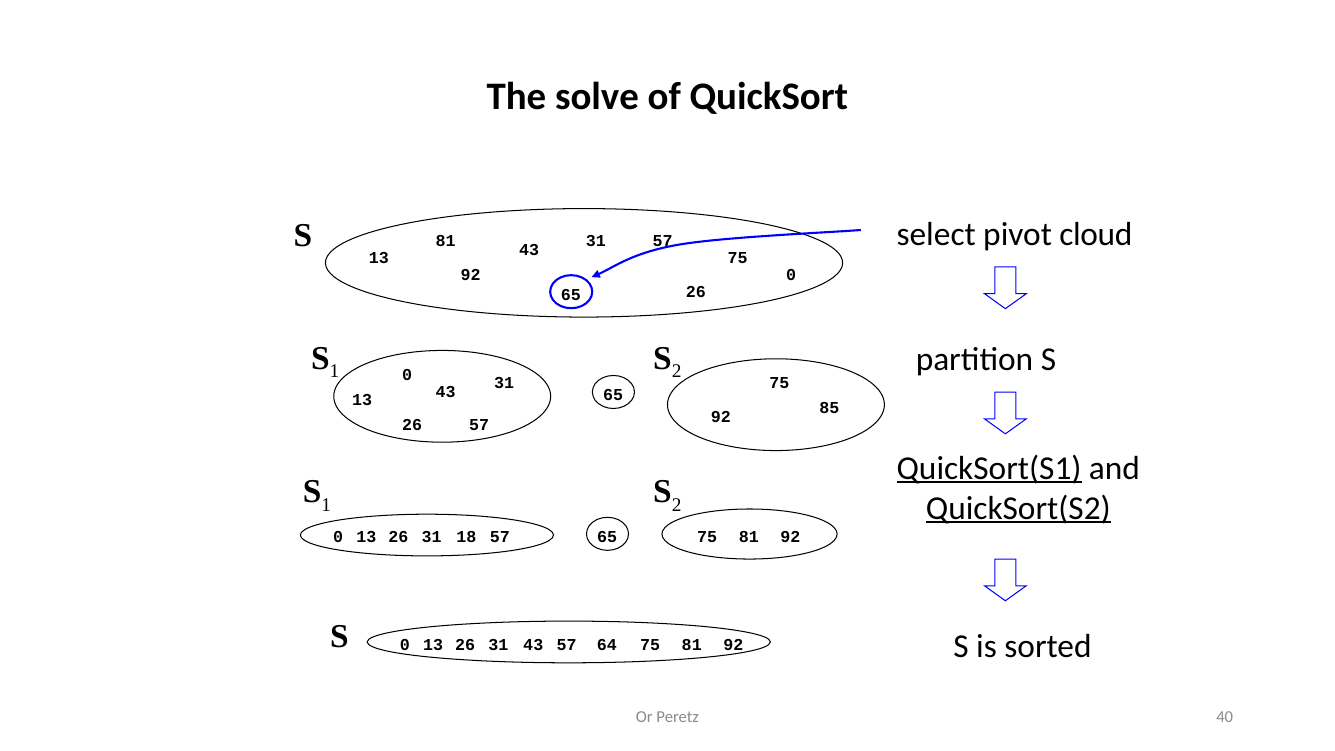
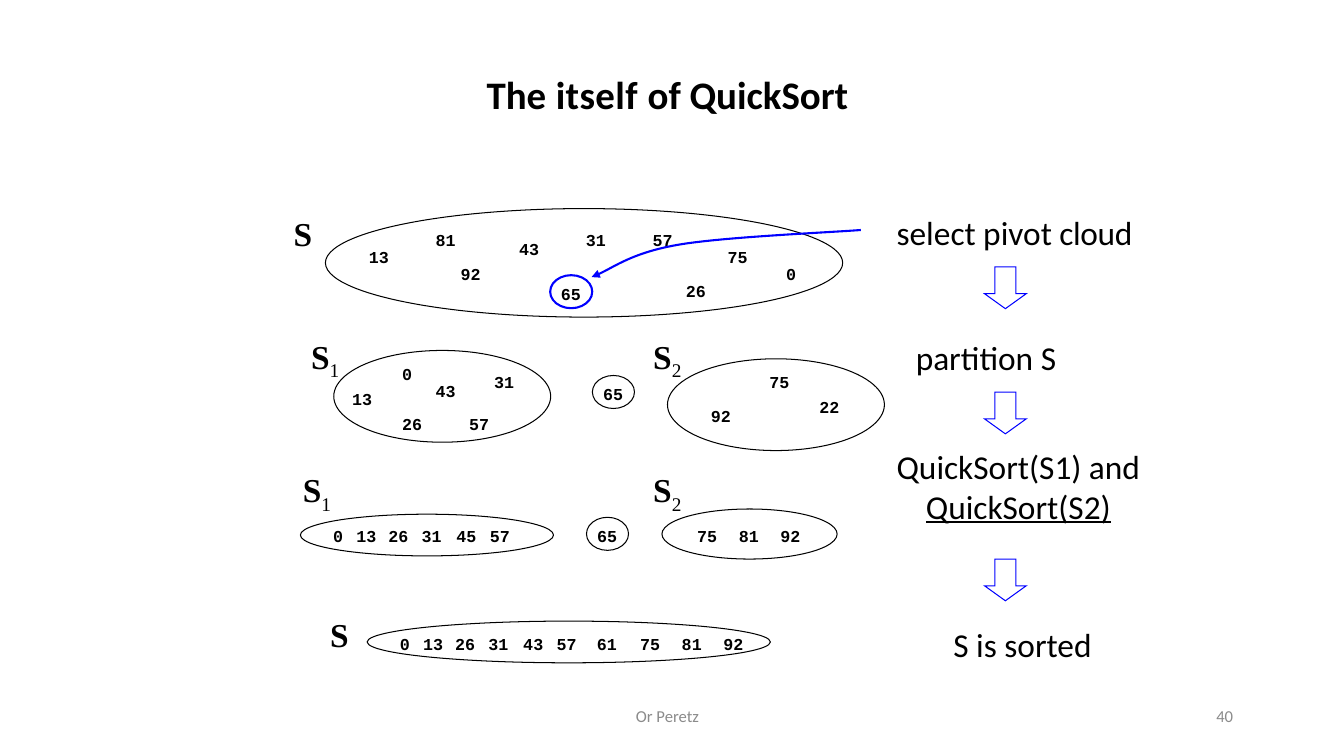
solve: solve -> itself
85: 85 -> 22
QuickSort(S1 underline: present -> none
18: 18 -> 45
64: 64 -> 61
